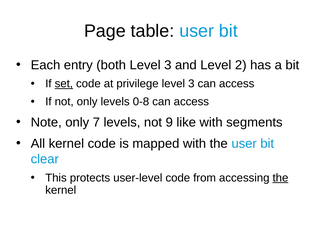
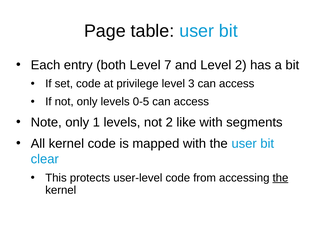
both Level 3: 3 -> 7
set underline: present -> none
0-8: 0-8 -> 0-5
7: 7 -> 1
not 9: 9 -> 2
